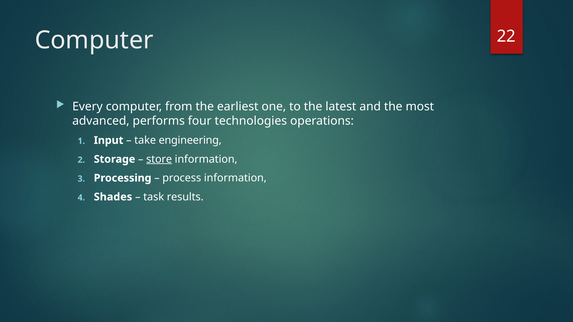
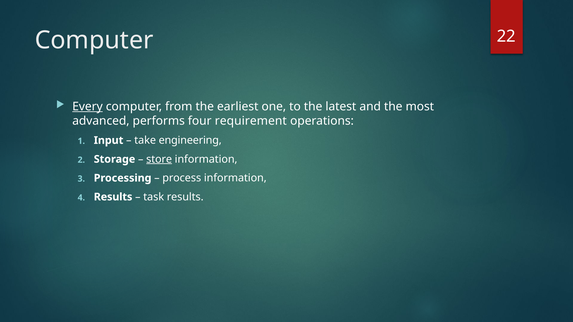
Every underline: none -> present
technologies: technologies -> requirement
Shades at (113, 197): Shades -> Results
